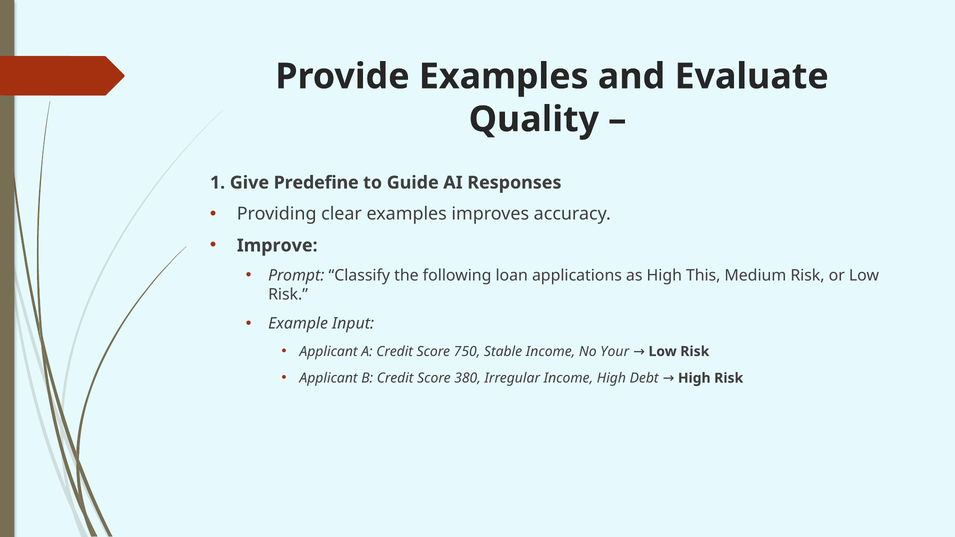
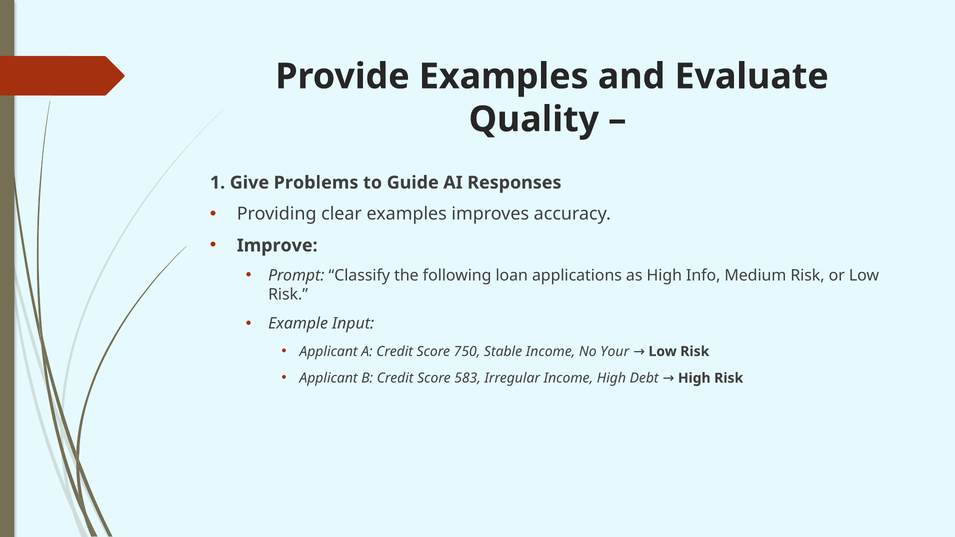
Predefine: Predefine -> Problems
This: This -> Info
380: 380 -> 583
